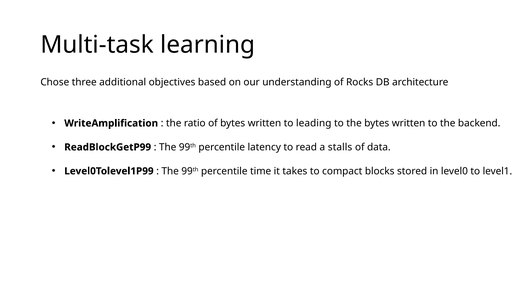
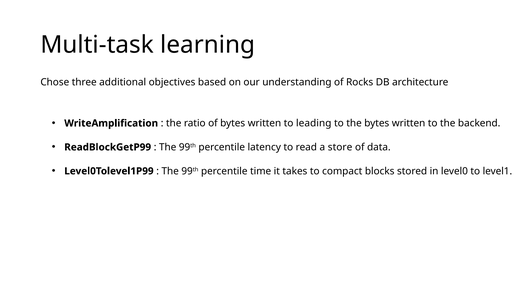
stalls: stalls -> store
